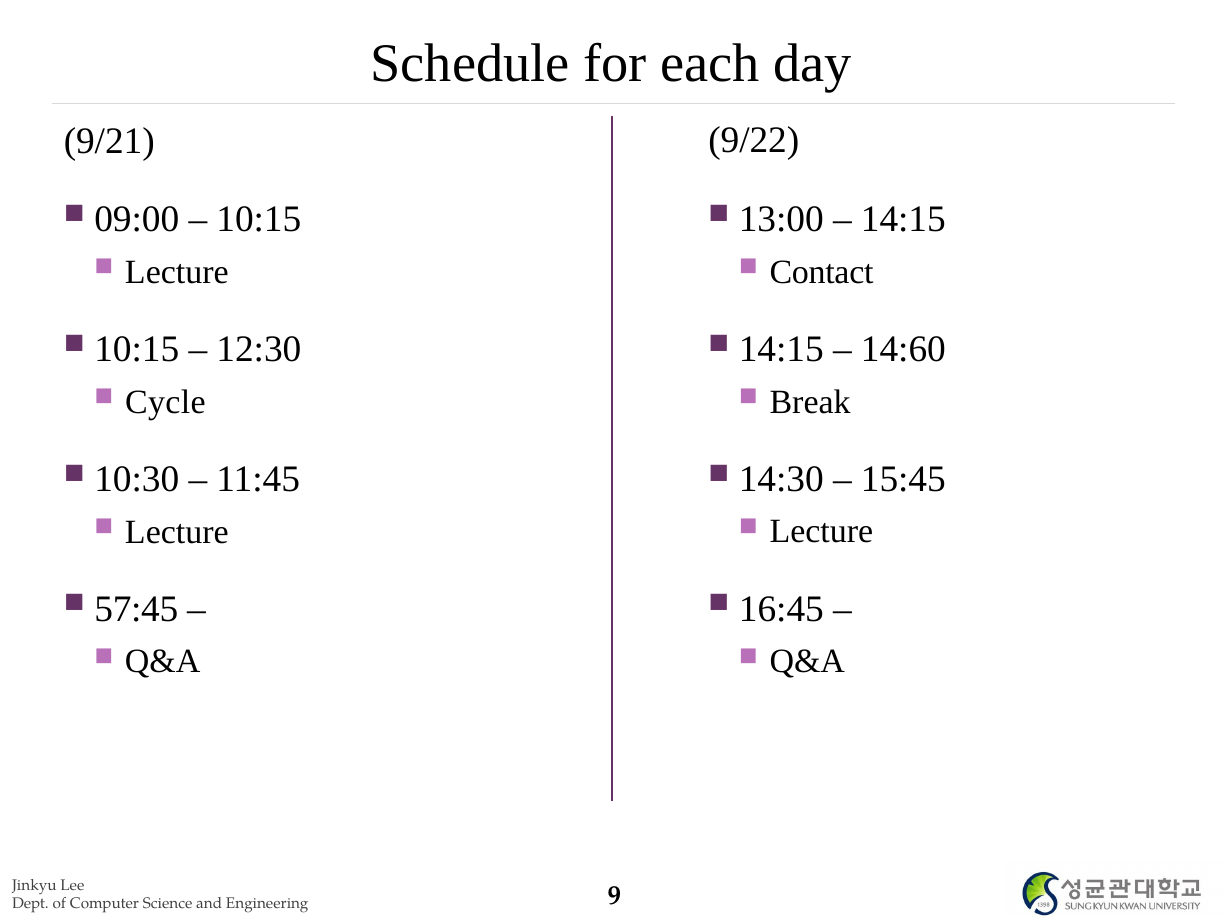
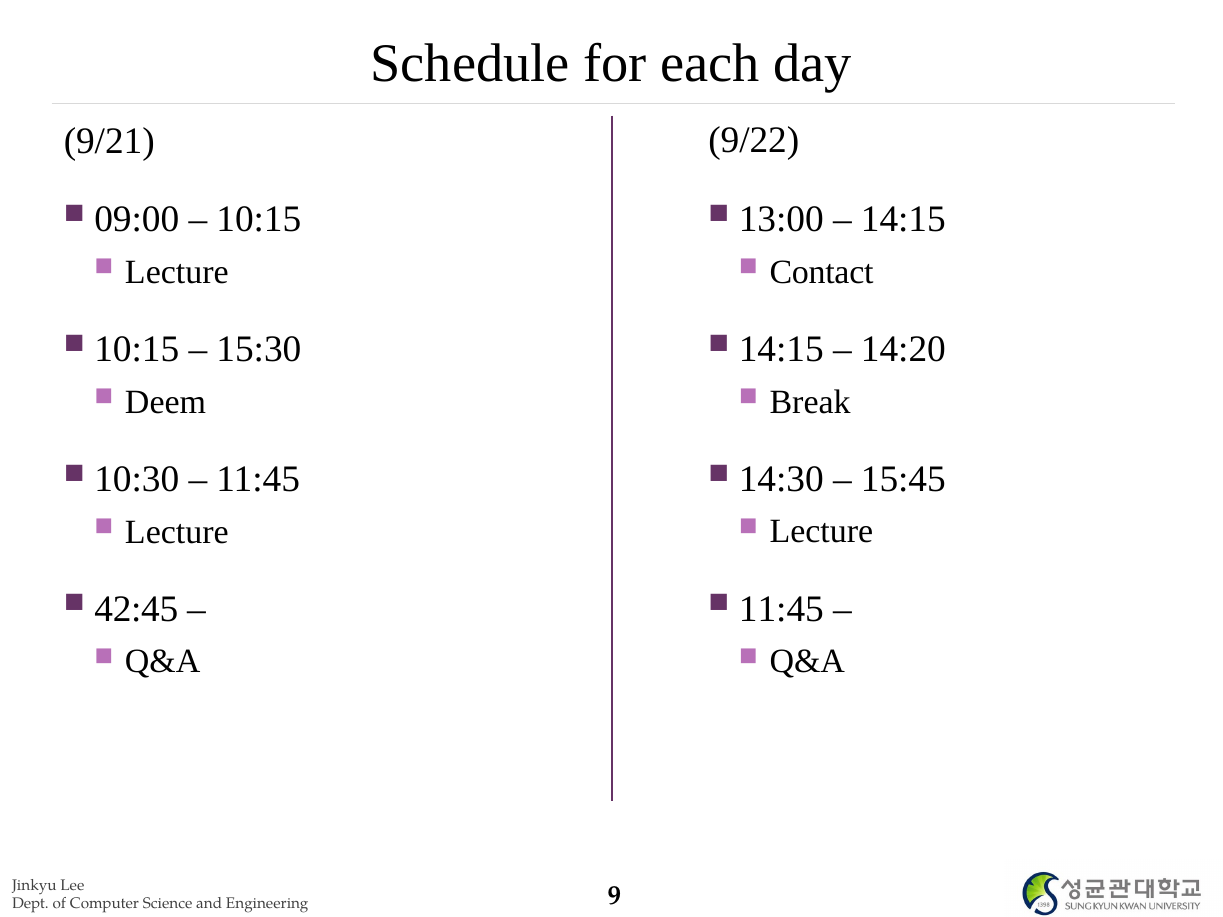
12:30: 12:30 -> 15:30
14:60: 14:60 -> 14:20
Cycle: Cycle -> Deem
57:45: 57:45 -> 42:45
16:45 at (781, 609): 16:45 -> 11:45
